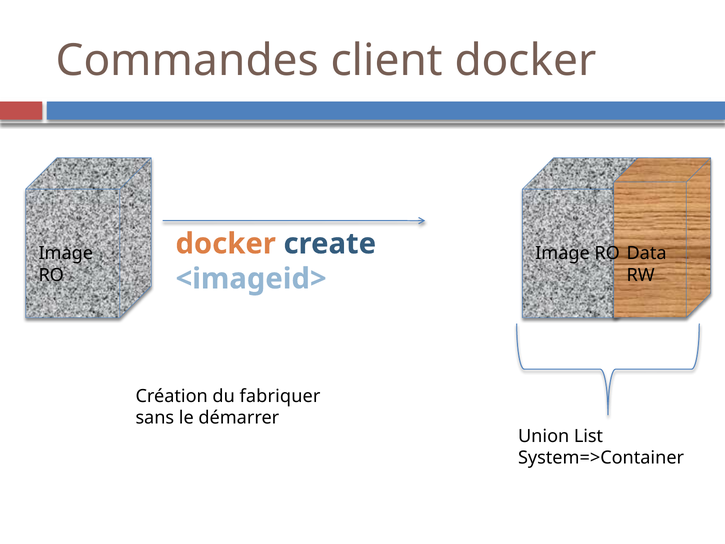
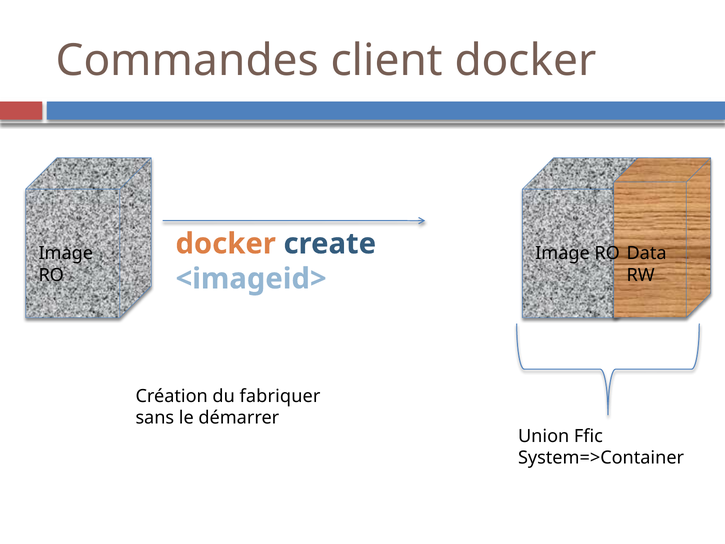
List: List -> Ffic
